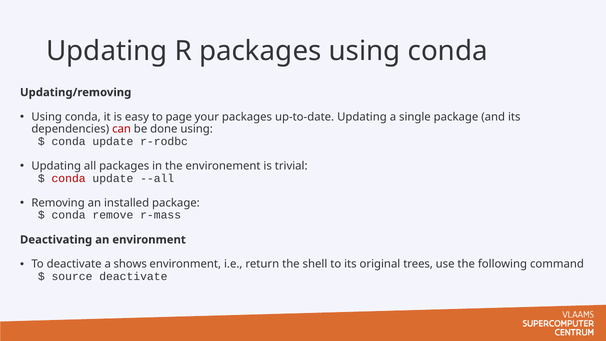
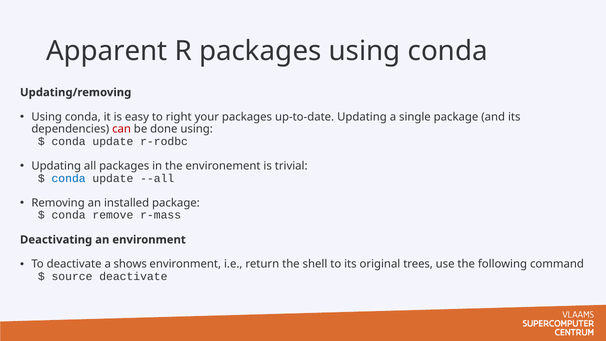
Updating at (107, 51): Updating -> Apparent
page: page -> right
conda at (69, 178) colour: red -> blue
